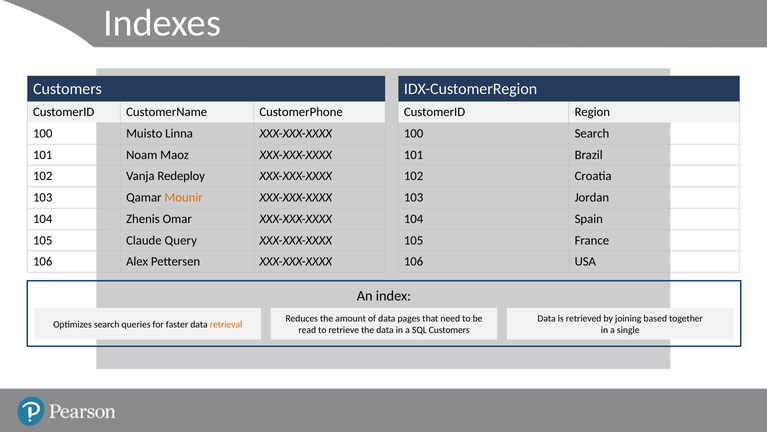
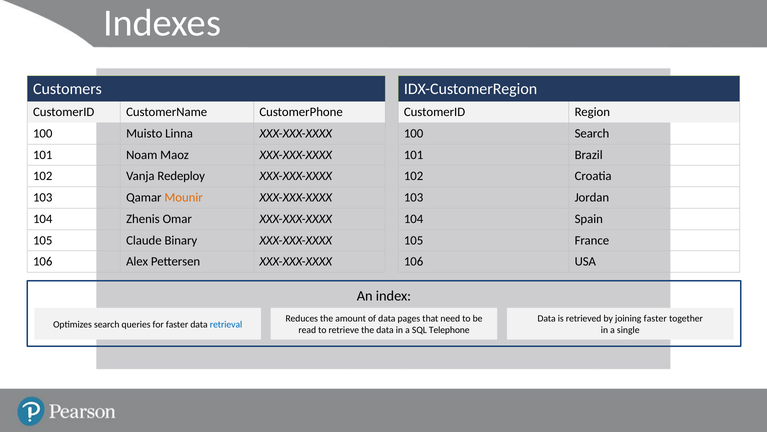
Query: Query -> Binary
joining based: based -> faster
retrieval colour: orange -> blue
SQL Customers: Customers -> Telephone
